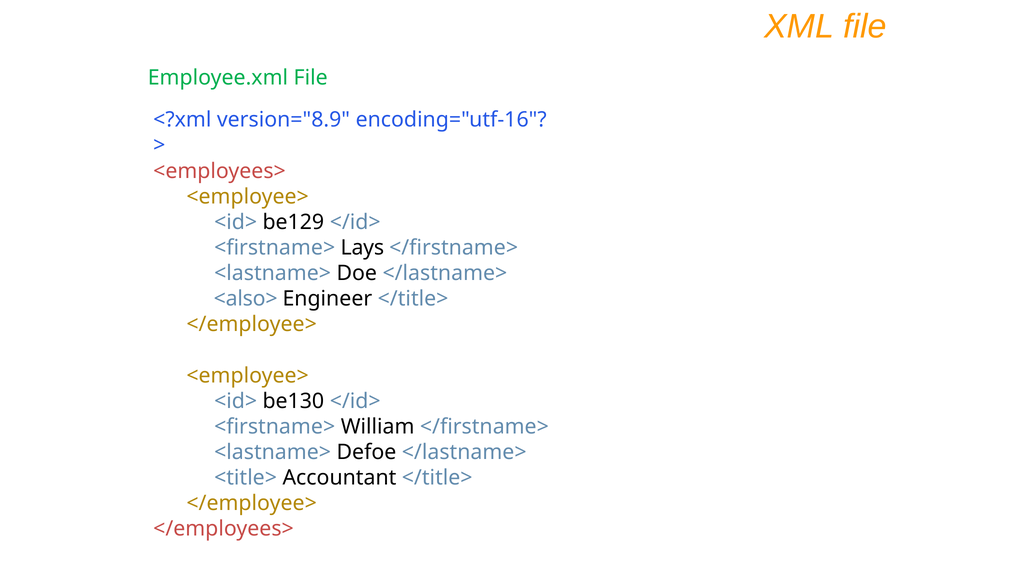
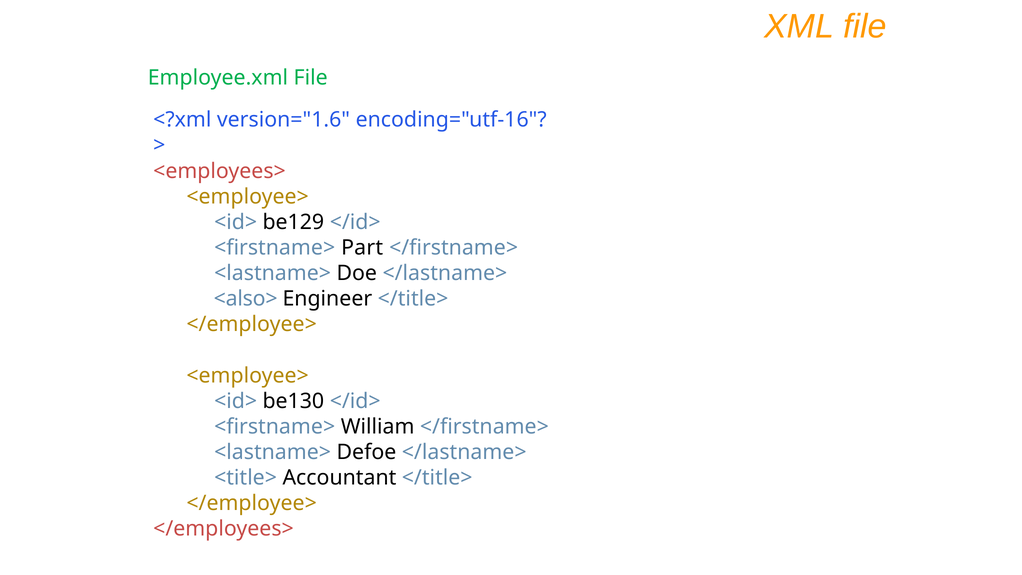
version="8.9: version="8.9 -> version="1.6
Lays: Lays -> Part
